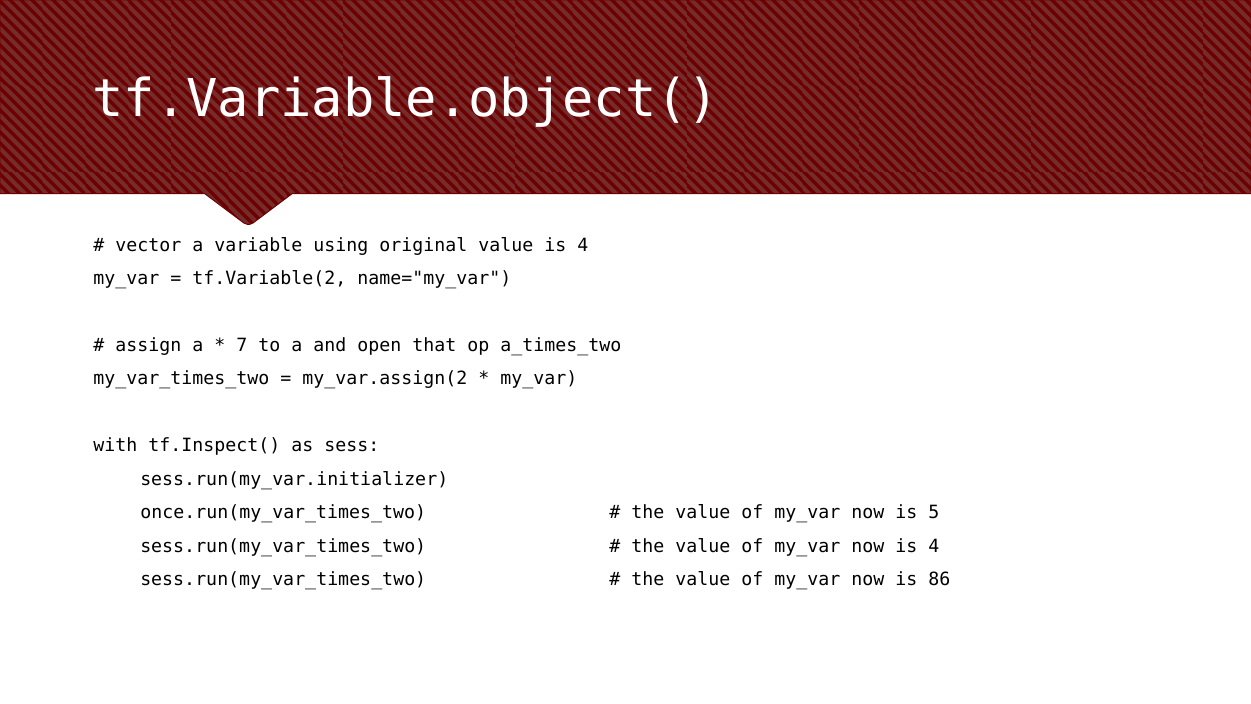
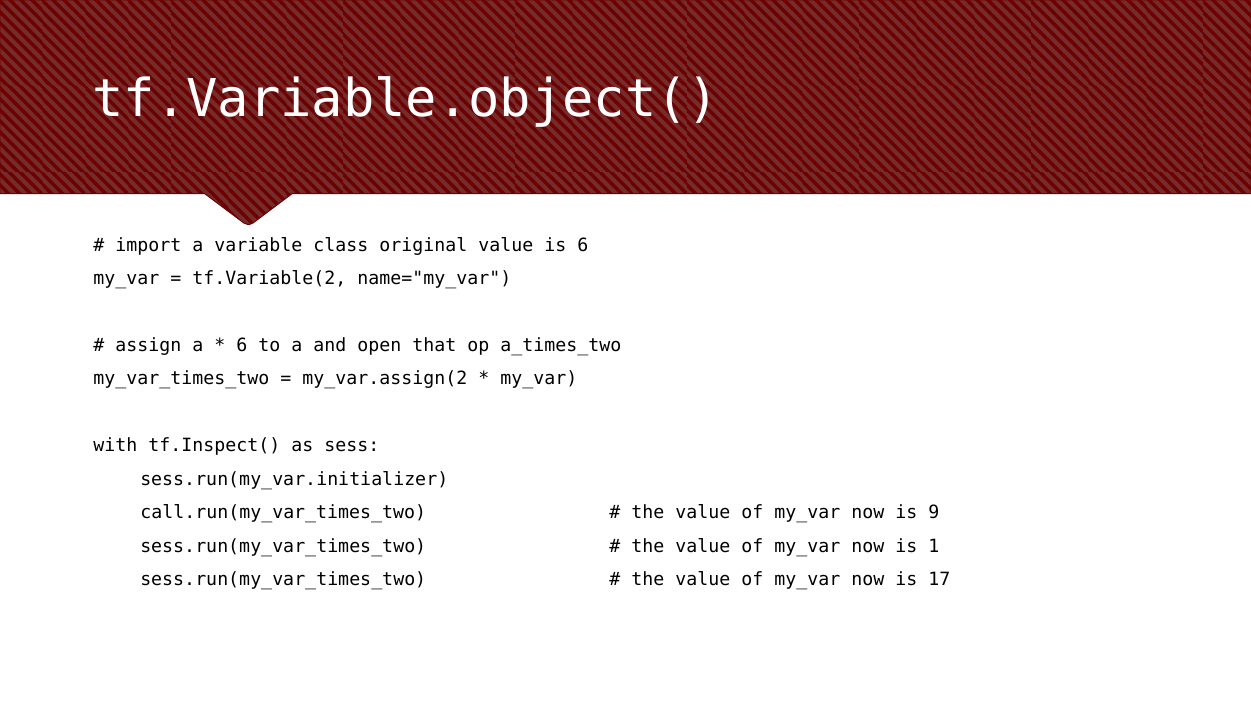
vector: vector -> import
using: using -> class
value is 4: 4 -> 6
7 at (242, 345): 7 -> 6
once.run(my_var_times_two: once.run(my_var_times_two -> call.run(my_var_times_two
5: 5 -> 9
now is 4: 4 -> 1
86: 86 -> 17
